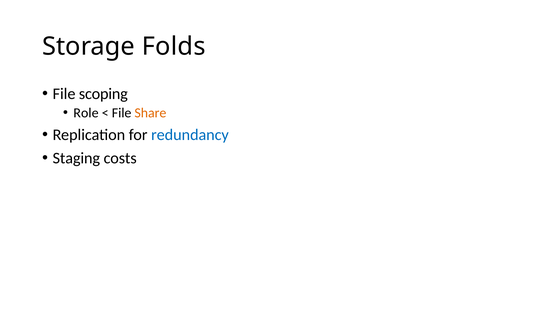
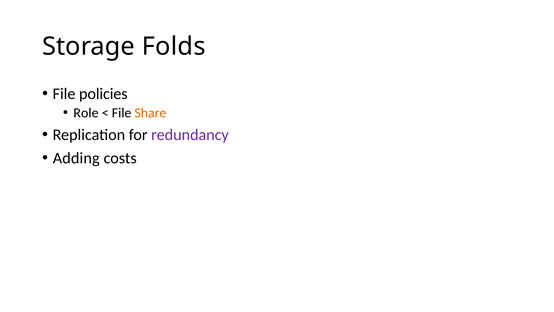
scoping: scoping -> policies
redundancy colour: blue -> purple
Staging: Staging -> Adding
